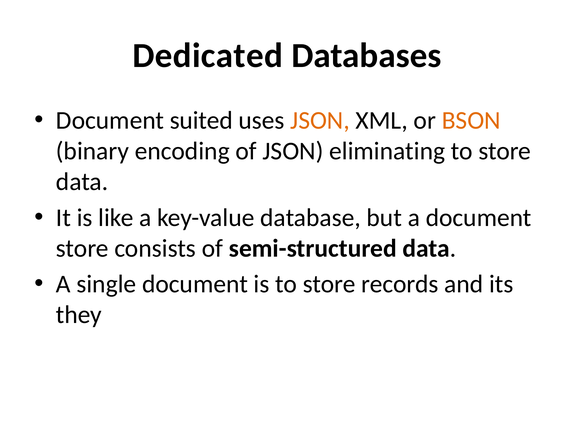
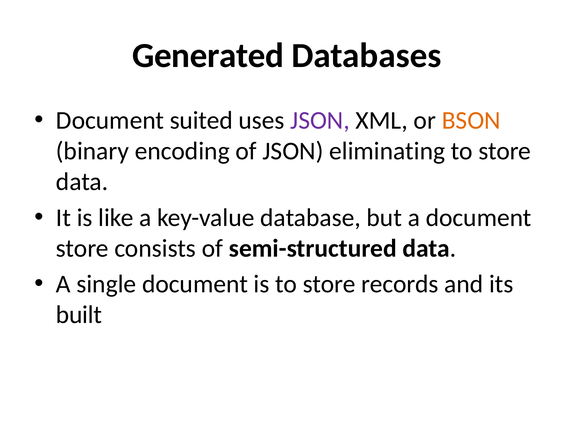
Dedicated: Dedicated -> Generated
JSON at (320, 120) colour: orange -> purple
they: they -> built
